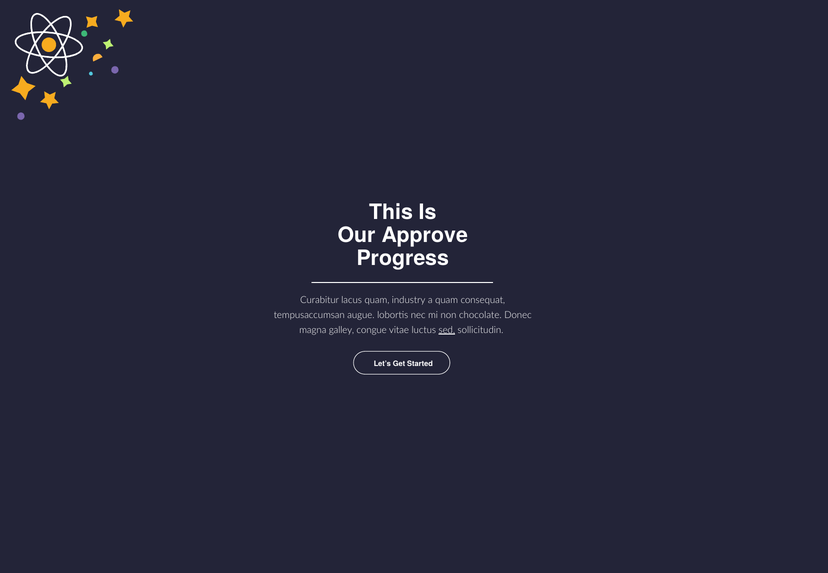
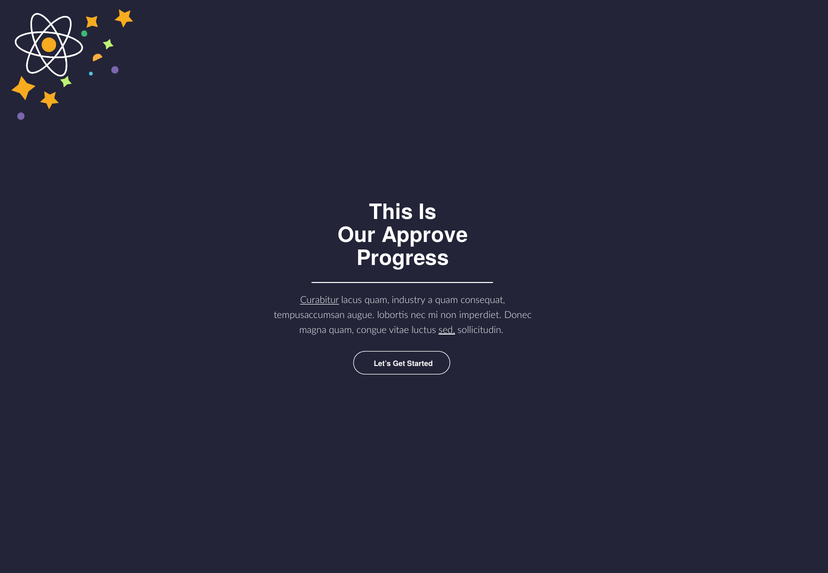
Curabitur underline: none -> present
chocolate: chocolate -> imperdiet
magna galley: galley -> quam
